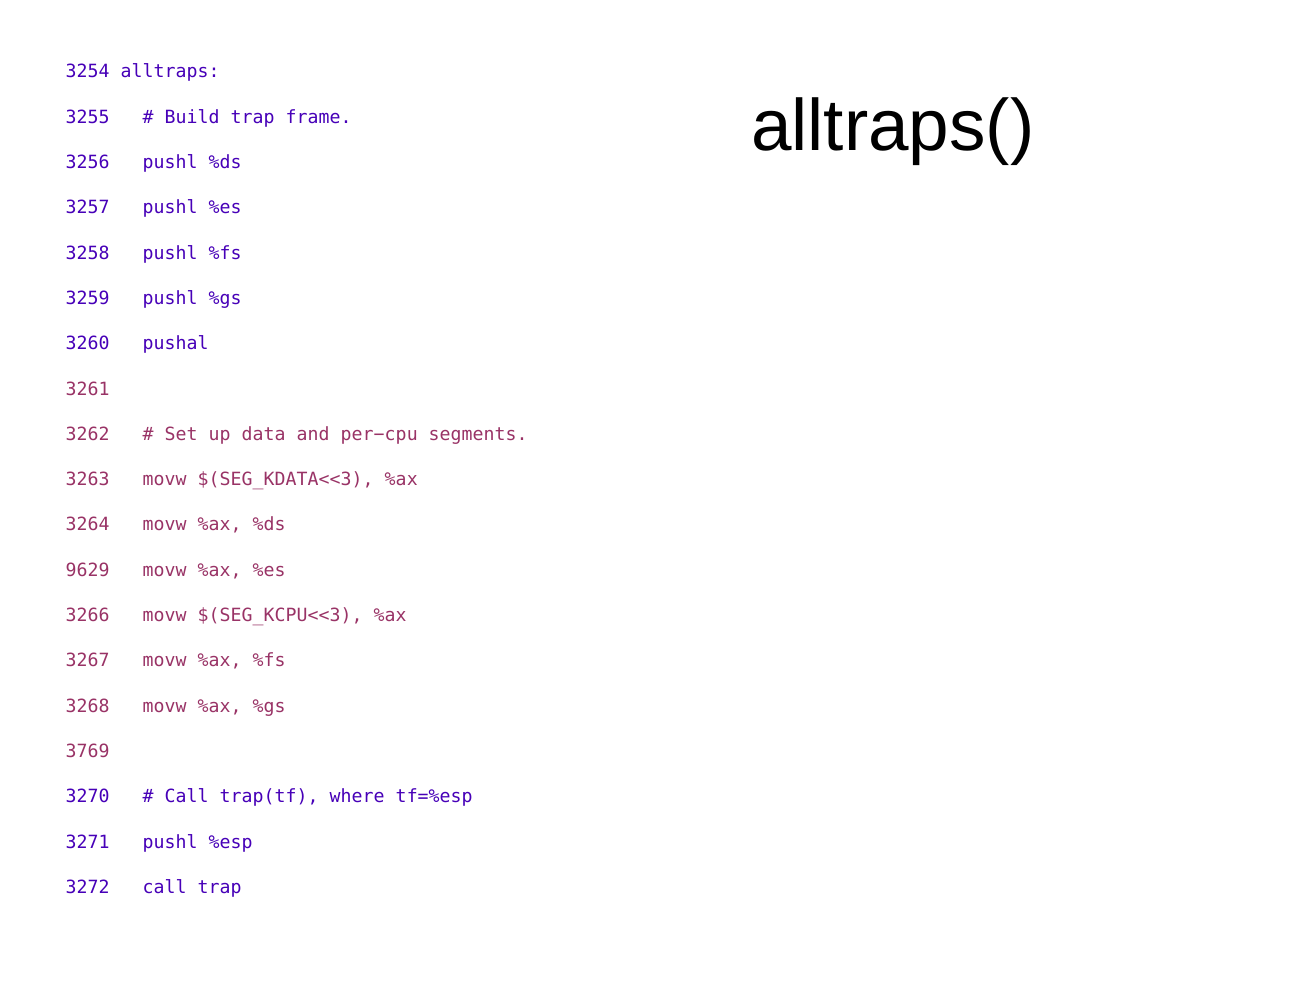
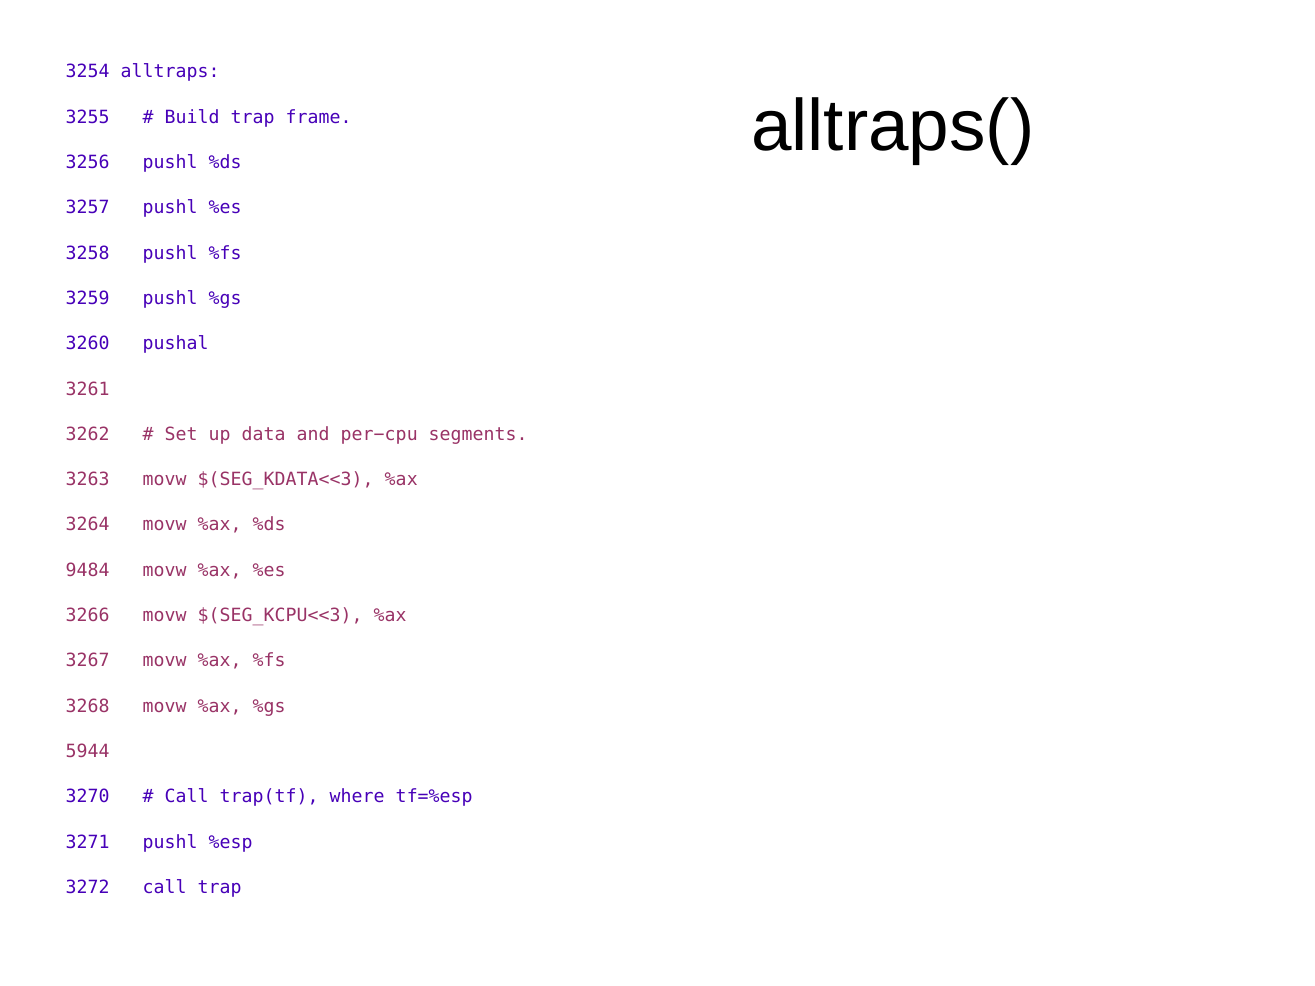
9629: 9629 -> 9484
3769: 3769 -> 5944
